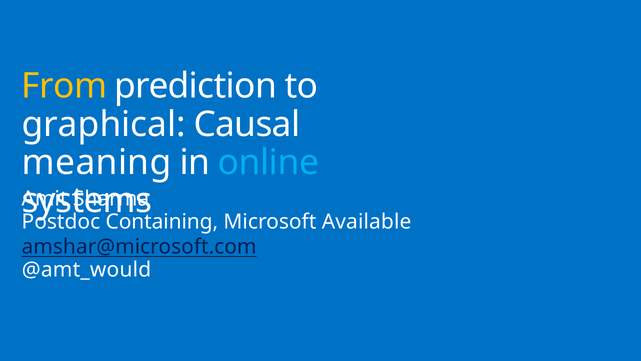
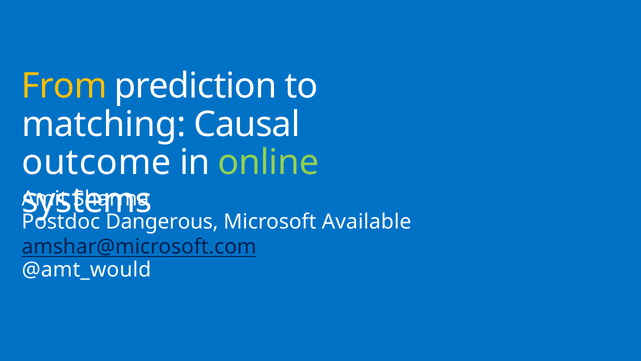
graphical: graphical -> matching
meaning: meaning -> outcome
online colour: light blue -> light green
Containing: Containing -> Dangerous
